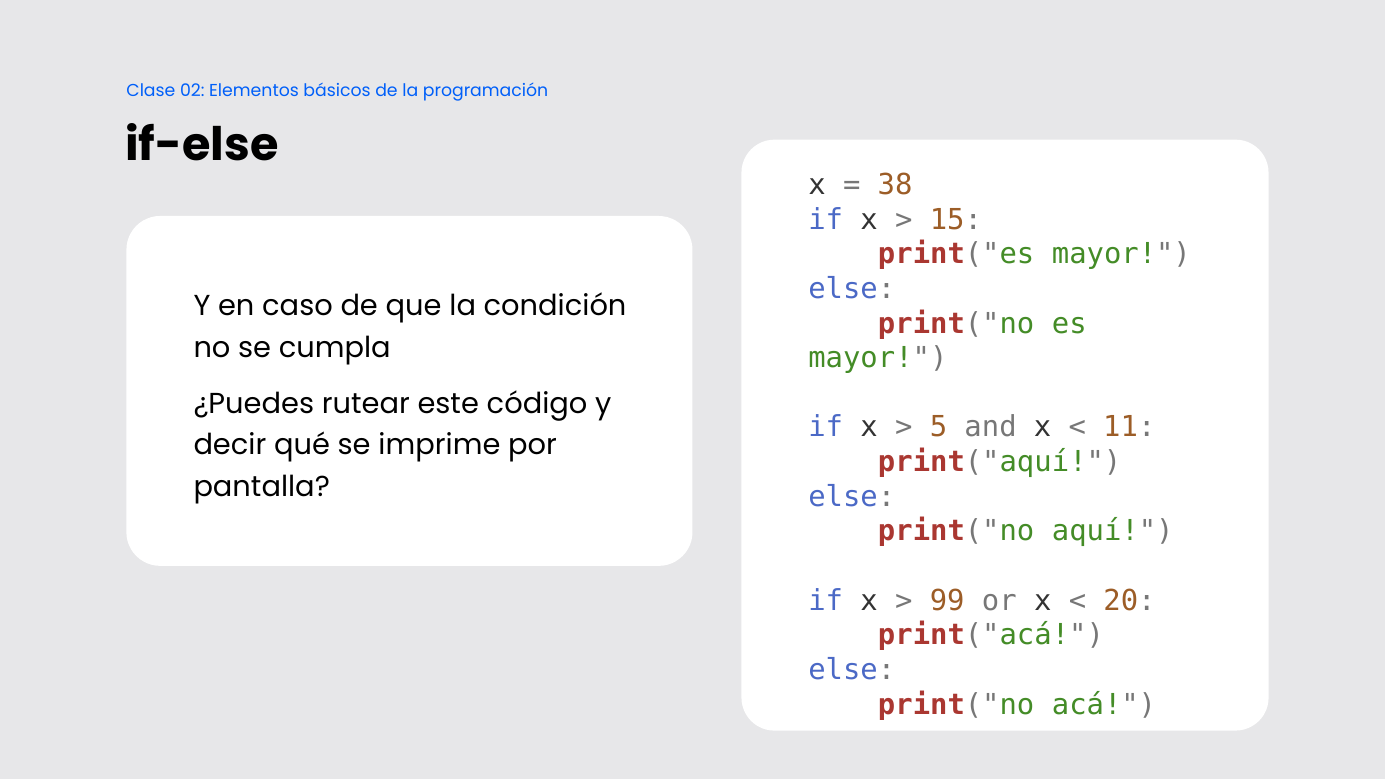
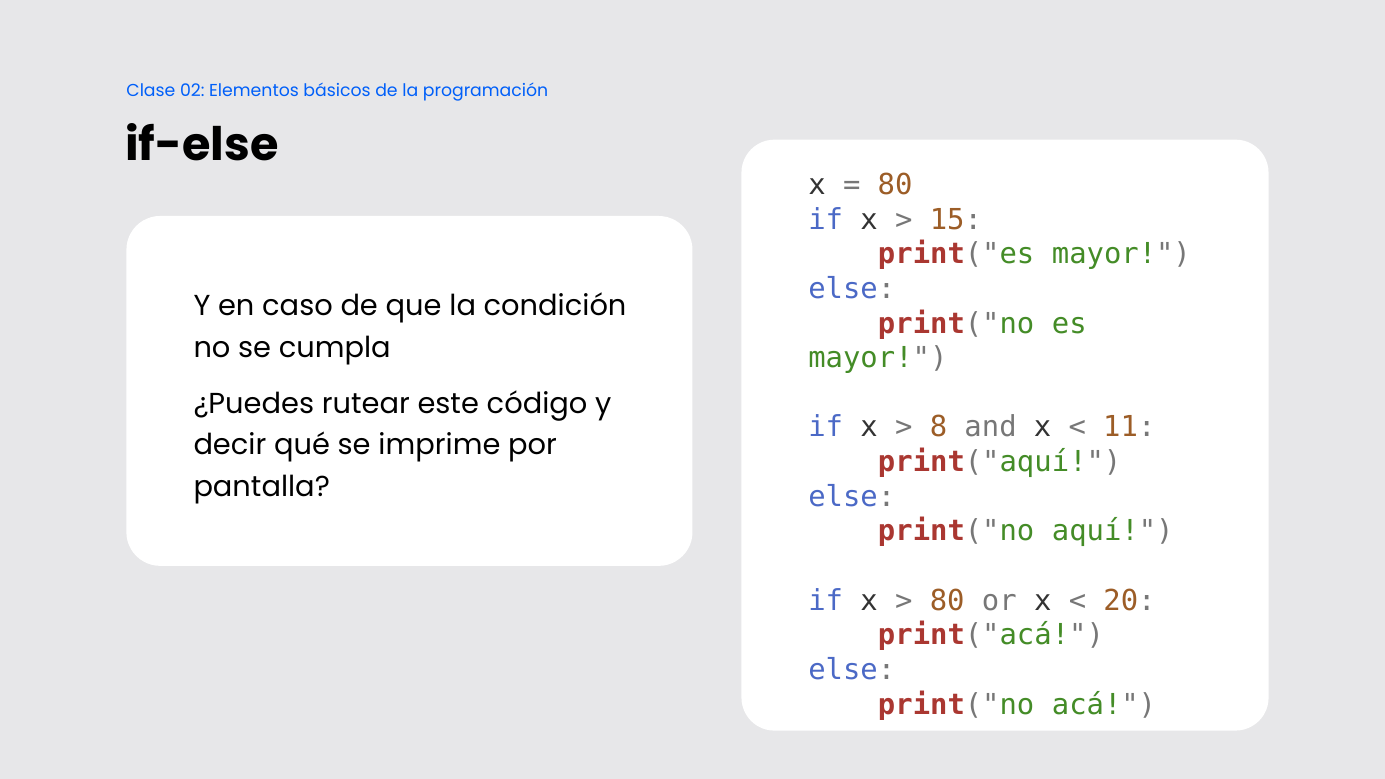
38 at (895, 185): 38 -> 80
5: 5 -> 8
99 at (947, 601): 99 -> 80
